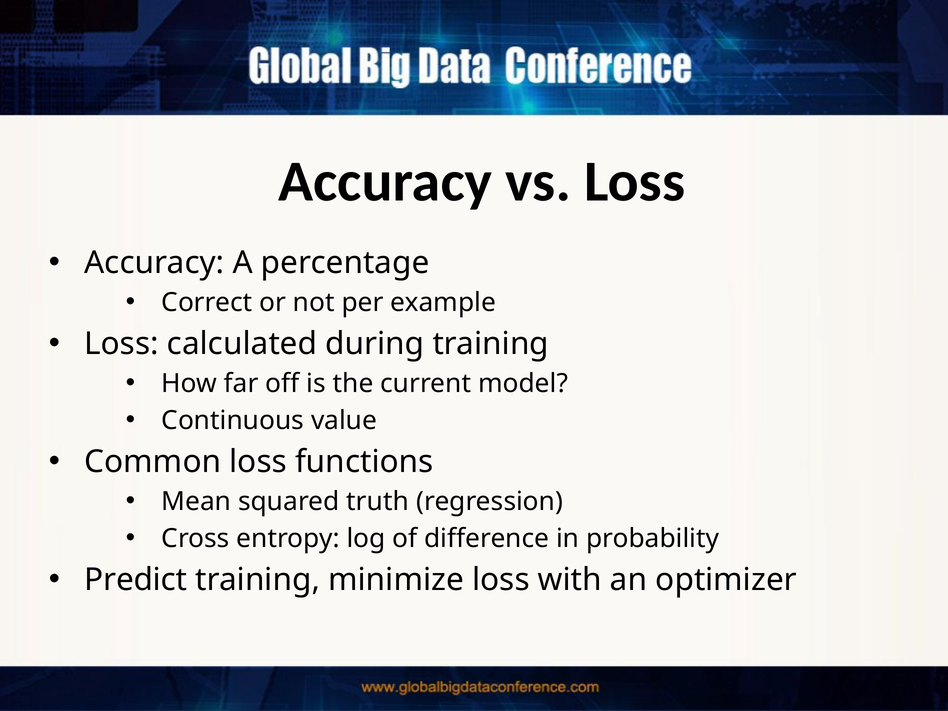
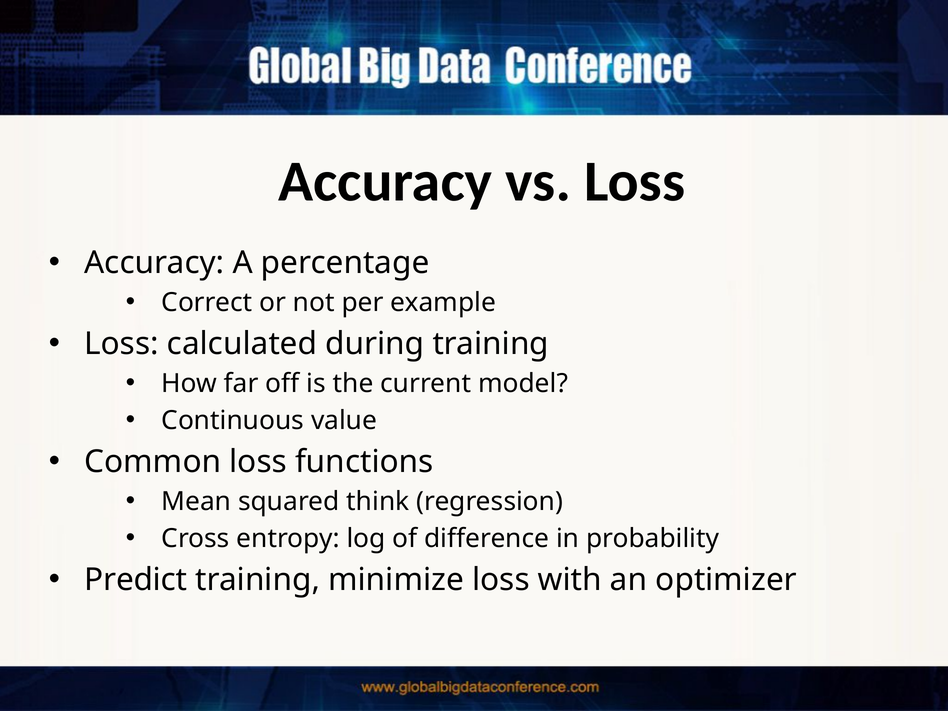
truth: truth -> think
